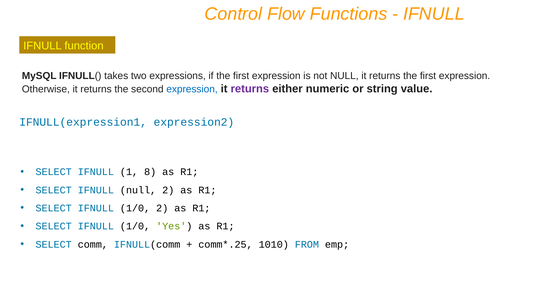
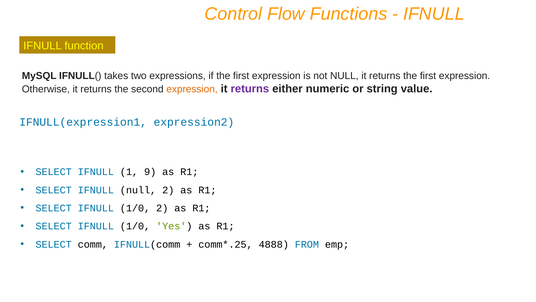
expression at (192, 89) colour: blue -> orange
8: 8 -> 9
1010: 1010 -> 4888
